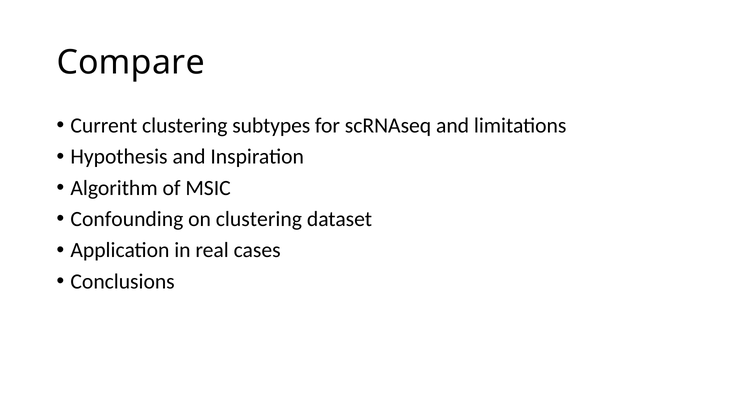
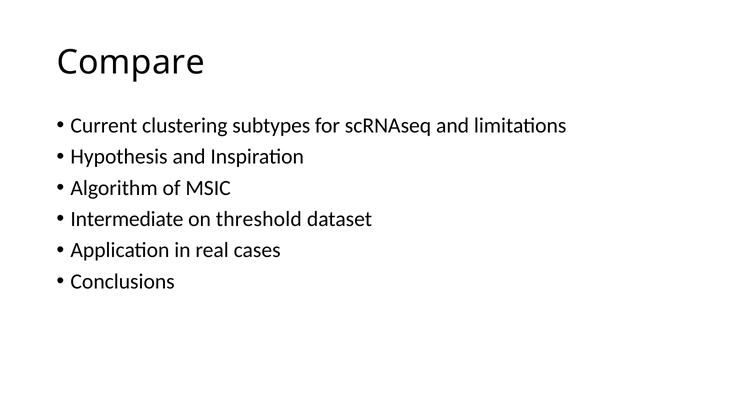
Confounding: Confounding -> Intermediate
on clustering: clustering -> threshold
